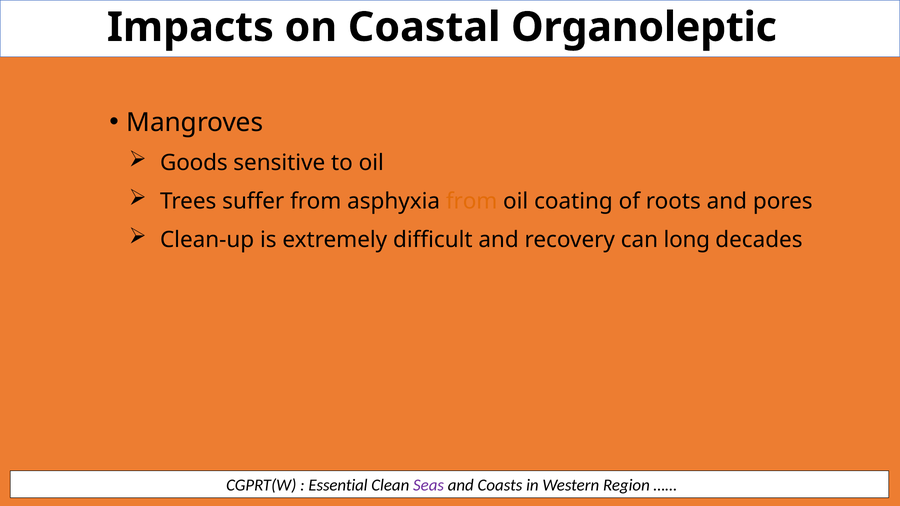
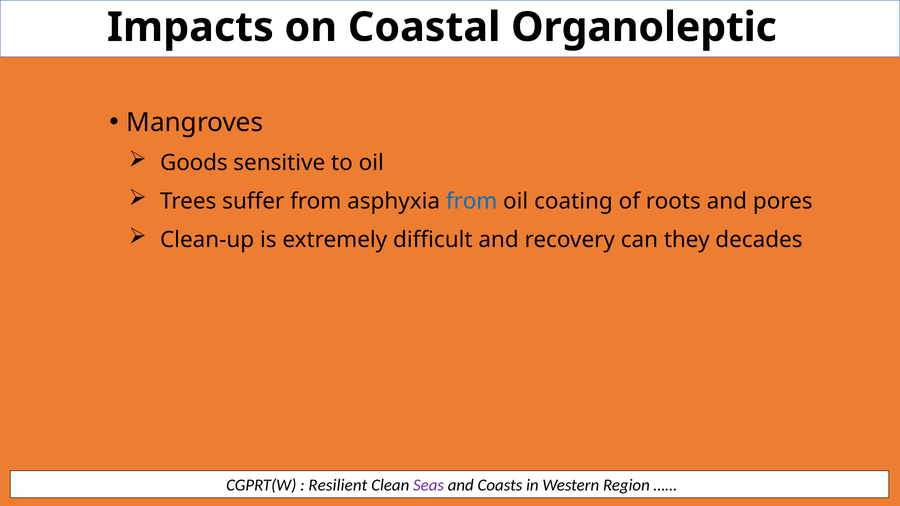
from at (472, 202) colour: orange -> blue
long: long -> they
Essential: Essential -> Resilient
